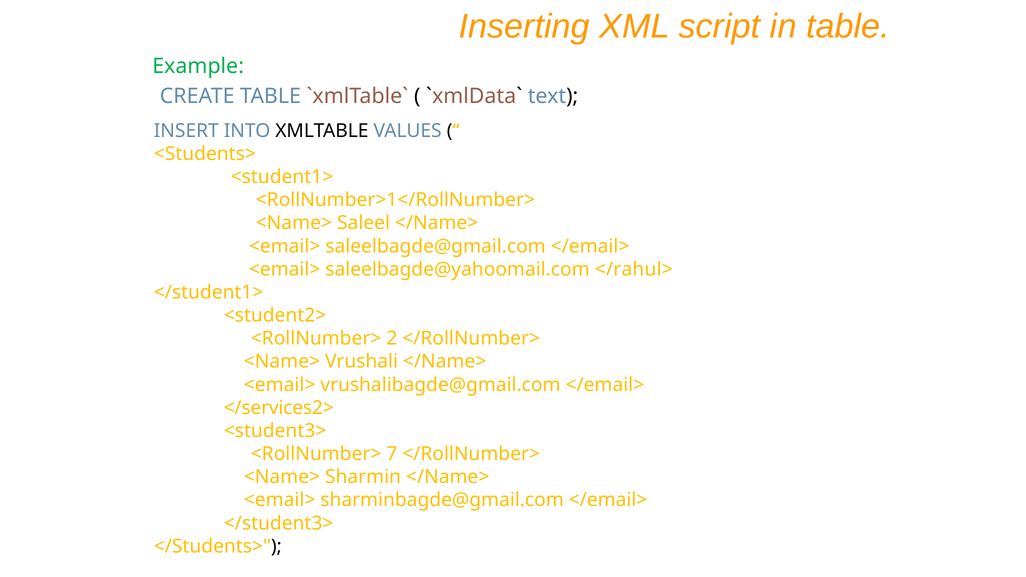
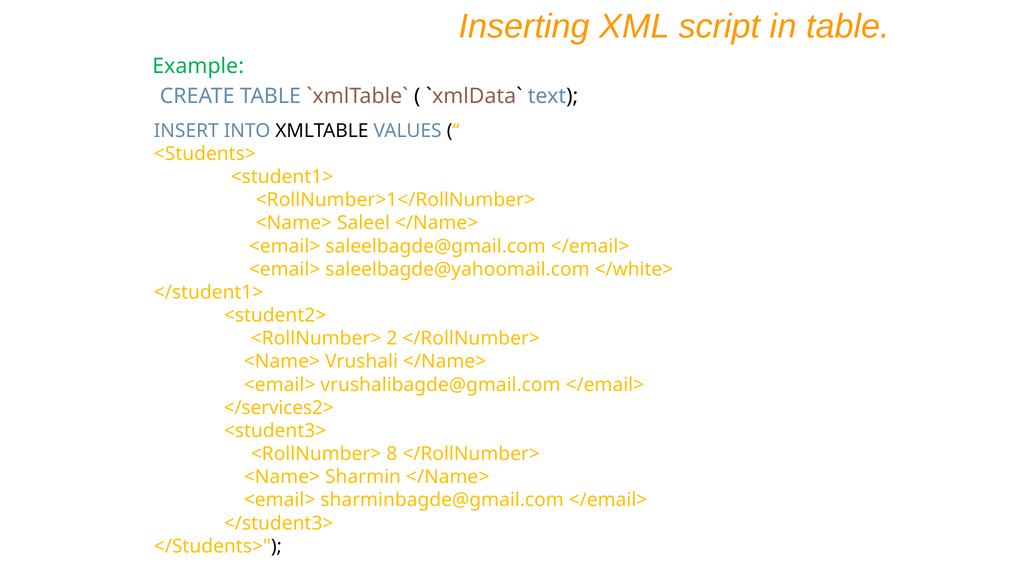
</rahul>: </rahul> -> </white>
7: 7 -> 8
